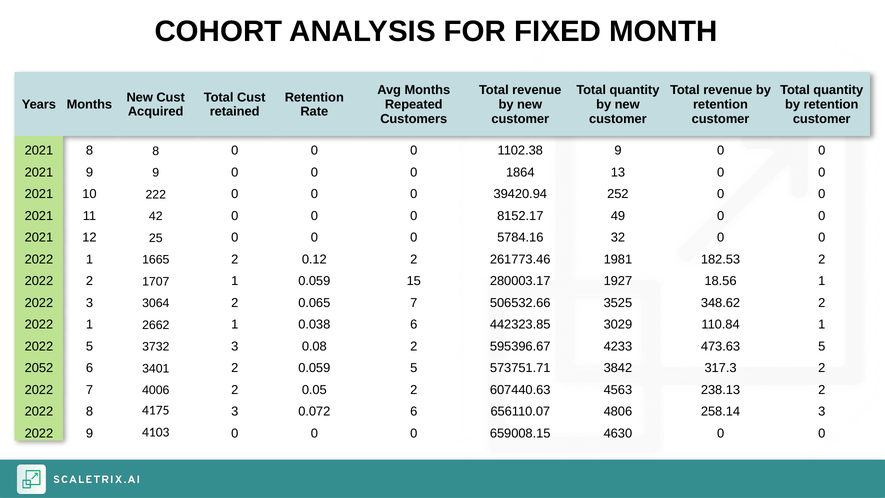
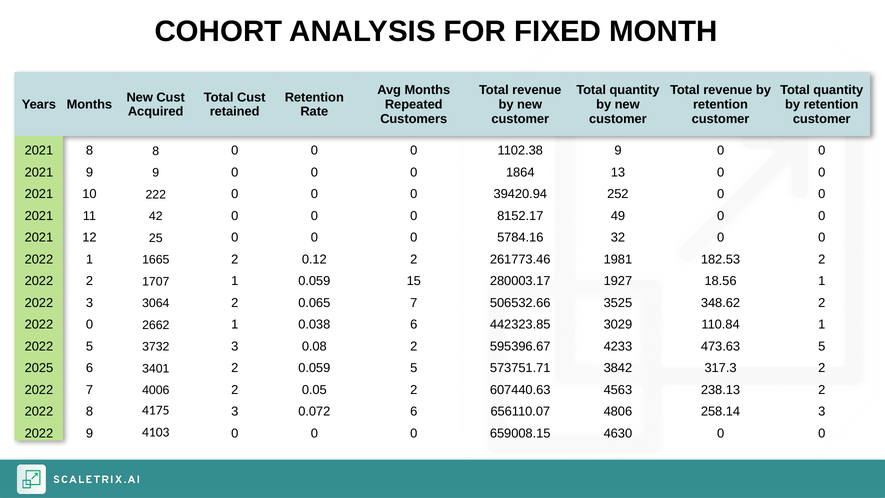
1 at (90, 325): 1 -> 0
2052: 2052 -> 2025
